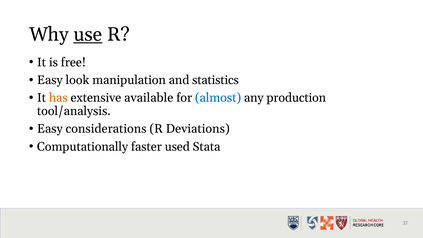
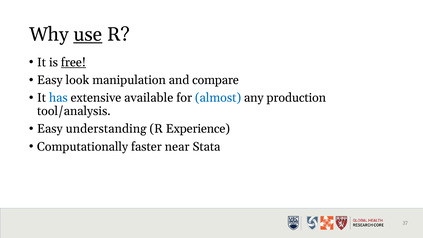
free underline: none -> present
statistics: statistics -> compare
has colour: orange -> blue
considerations: considerations -> understanding
Deviations: Deviations -> Experience
used: used -> near
